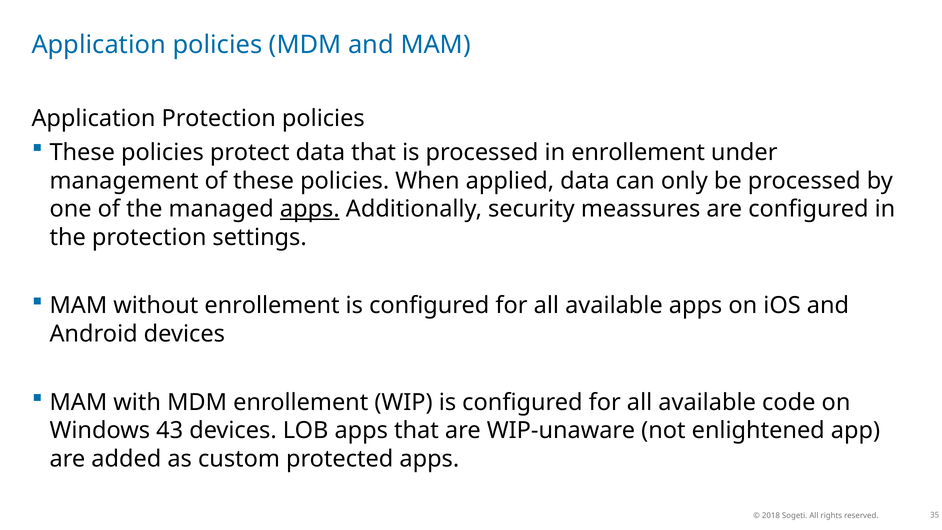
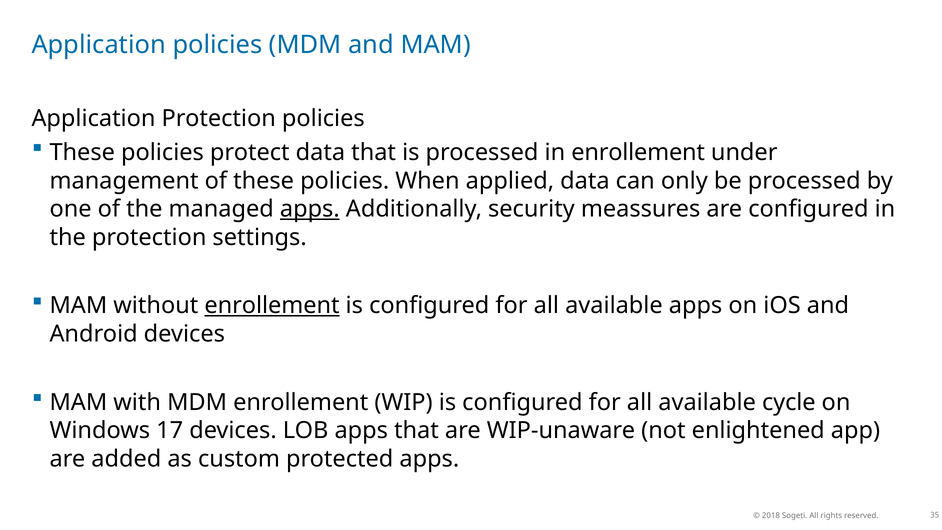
enrollement at (272, 306) underline: none -> present
code: code -> cycle
43: 43 -> 17
